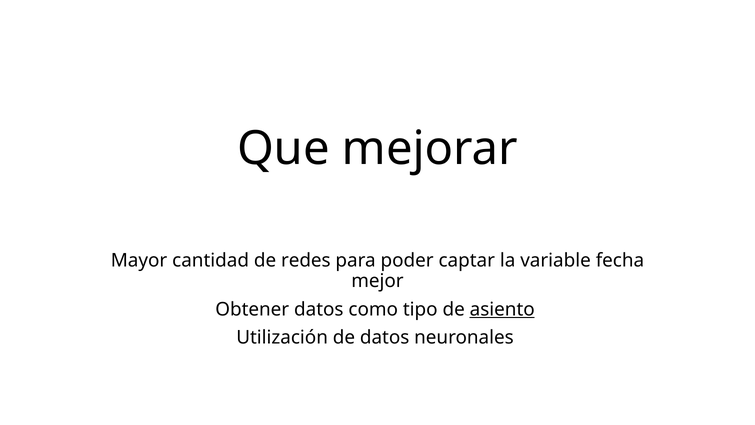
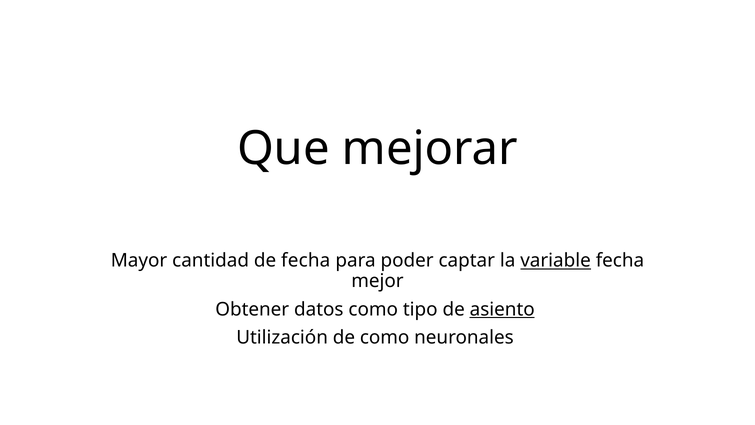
de redes: redes -> fecha
variable underline: none -> present
de datos: datos -> como
